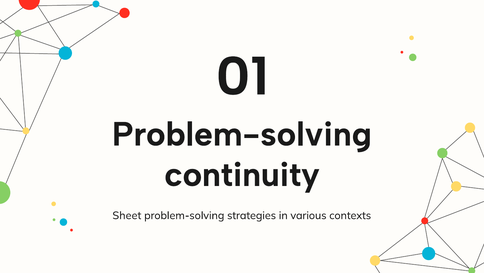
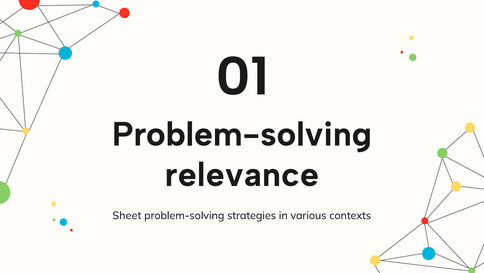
continuity: continuity -> relevance
